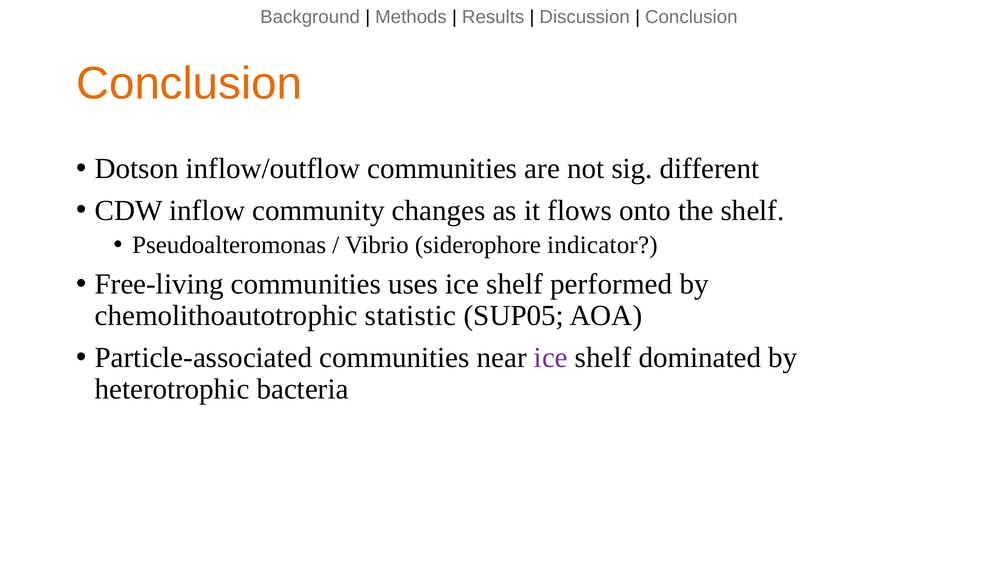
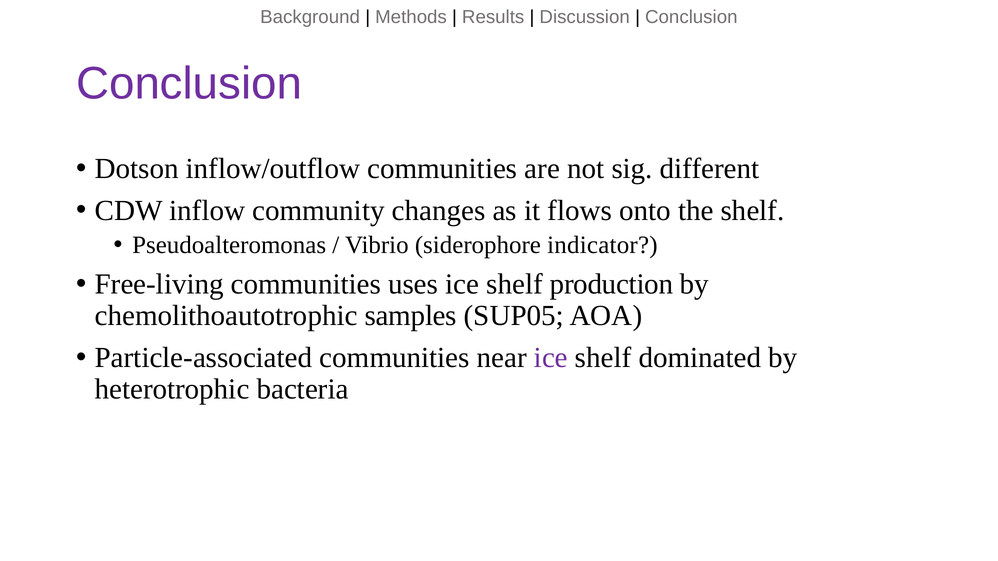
Conclusion at (189, 84) colour: orange -> purple
performed: performed -> production
statistic: statistic -> samples
